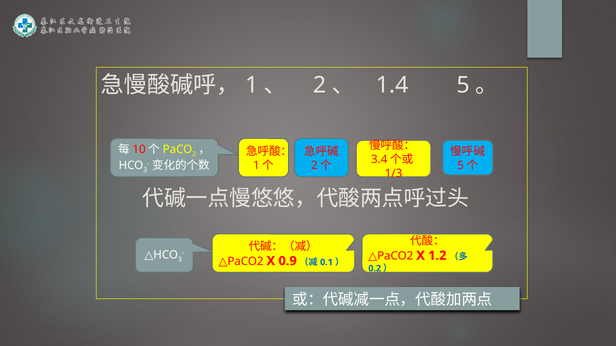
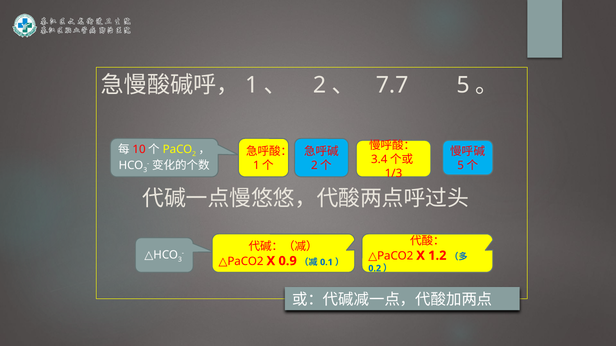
1.4: 1.4 -> 7.7
